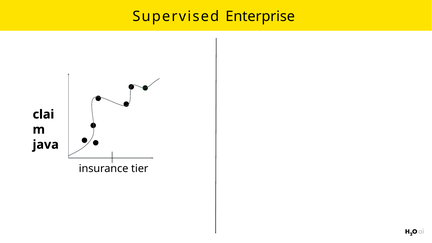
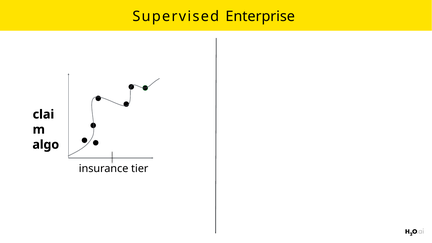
java: java -> algo
